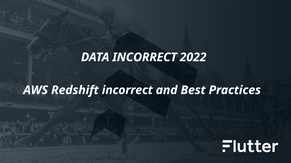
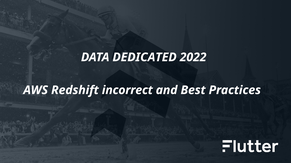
DATA INCORRECT: INCORRECT -> DEDICATED
